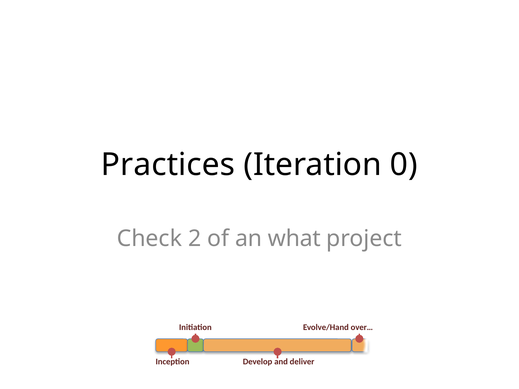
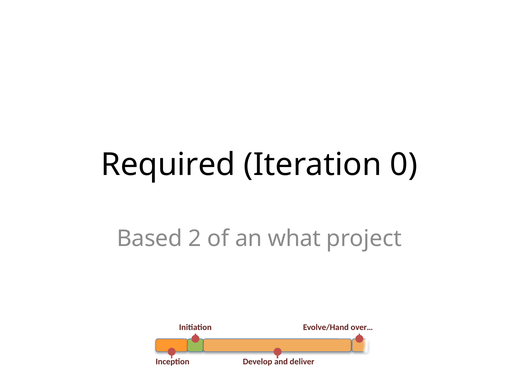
Practices: Practices -> Required
Check: Check -> Based
